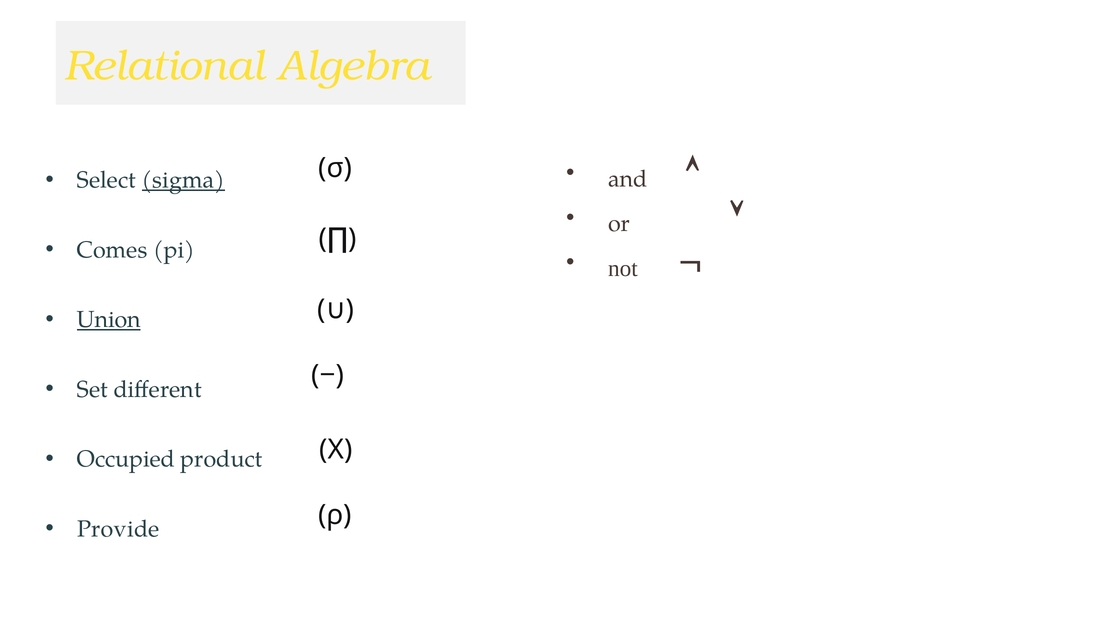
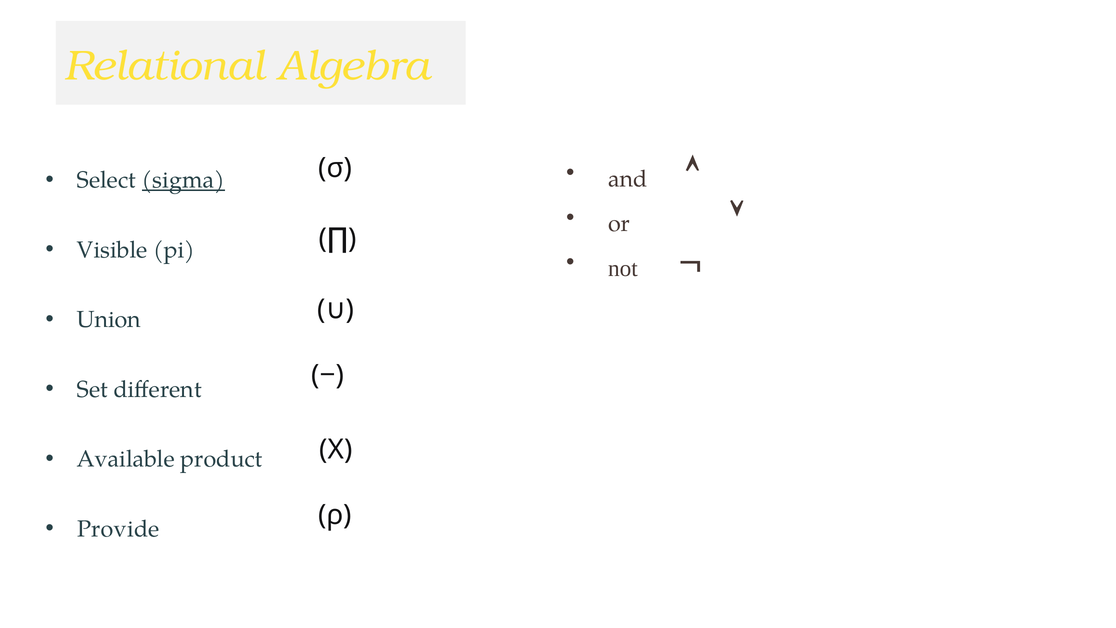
Comes: Comes -> Visible
Union underline: present -> none
Occupied: Occupied -> Available
